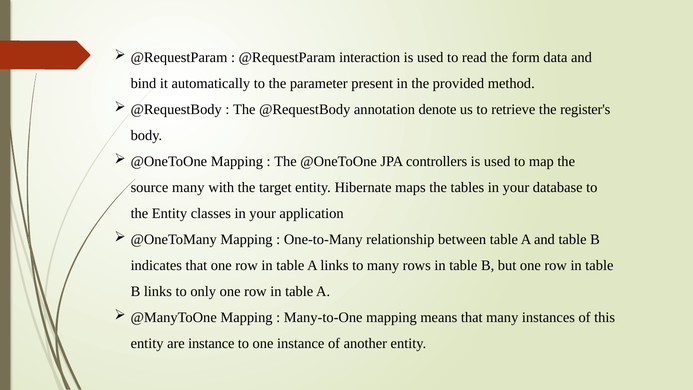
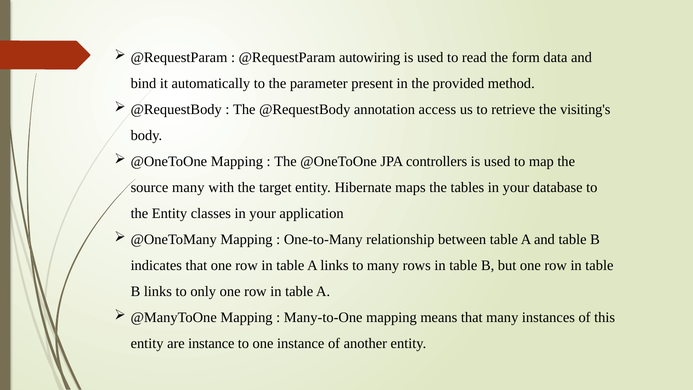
interaction: interaction -> autowiring
denote: denote -> access
register's: register's -> visiting's
